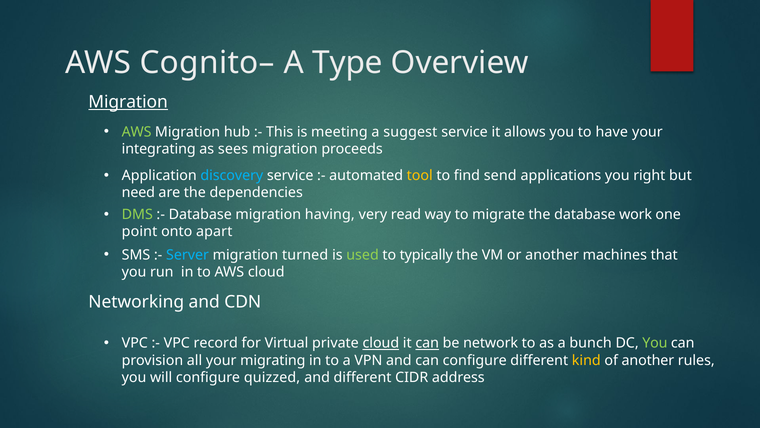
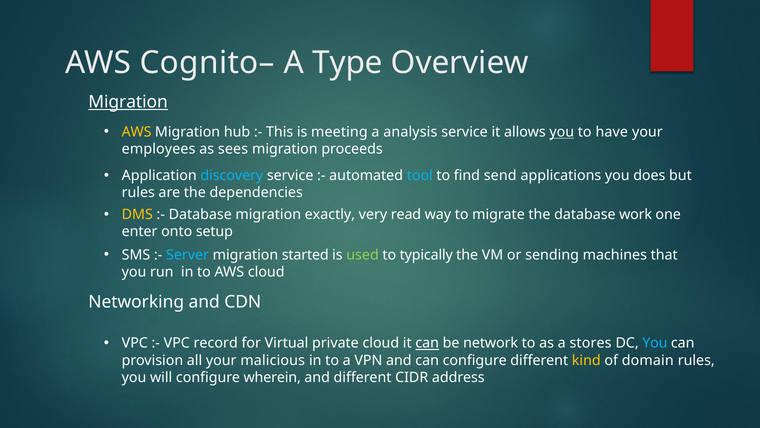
AWS at (137, 132) colour: light green -> yellow
suggest: suggest -> analysis
you at (562, 132) underline: none -> present
integrating: integrating -> employees
tool colour: yellow -> light blue
right: right -> does
need at (138, 193): need -> rules
DMS colour: light green -> yellow
having: having -> exactly
point: point -> enter
apart: apart -> setup
turned: turned -> started
or another: another -> sending
cloud at (381, 343) underline: present -> none
bunch: bunch -> stores
You at (655, 343) colour: light green -> light blue
migrating: migrating -> malicious
of another: another -> domain
quizzed: quizzed -> wherein
